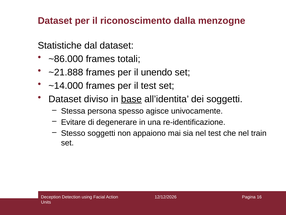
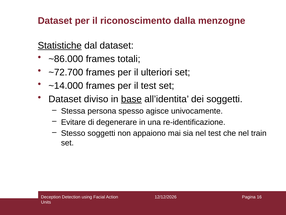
Statistiche underline: none -> present
~21.888: ~21.888 -> ~72.700
unendo: unendo -> ulteriori
